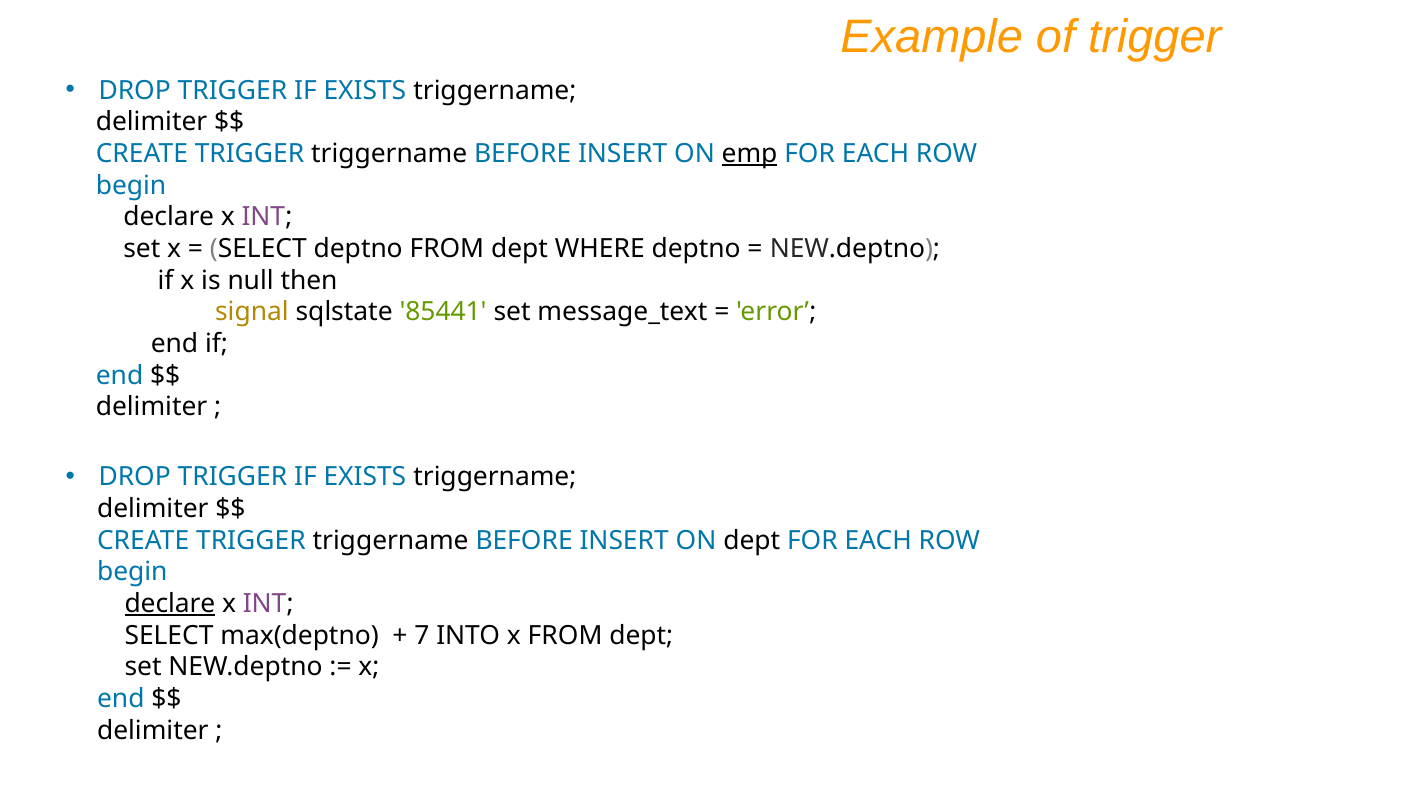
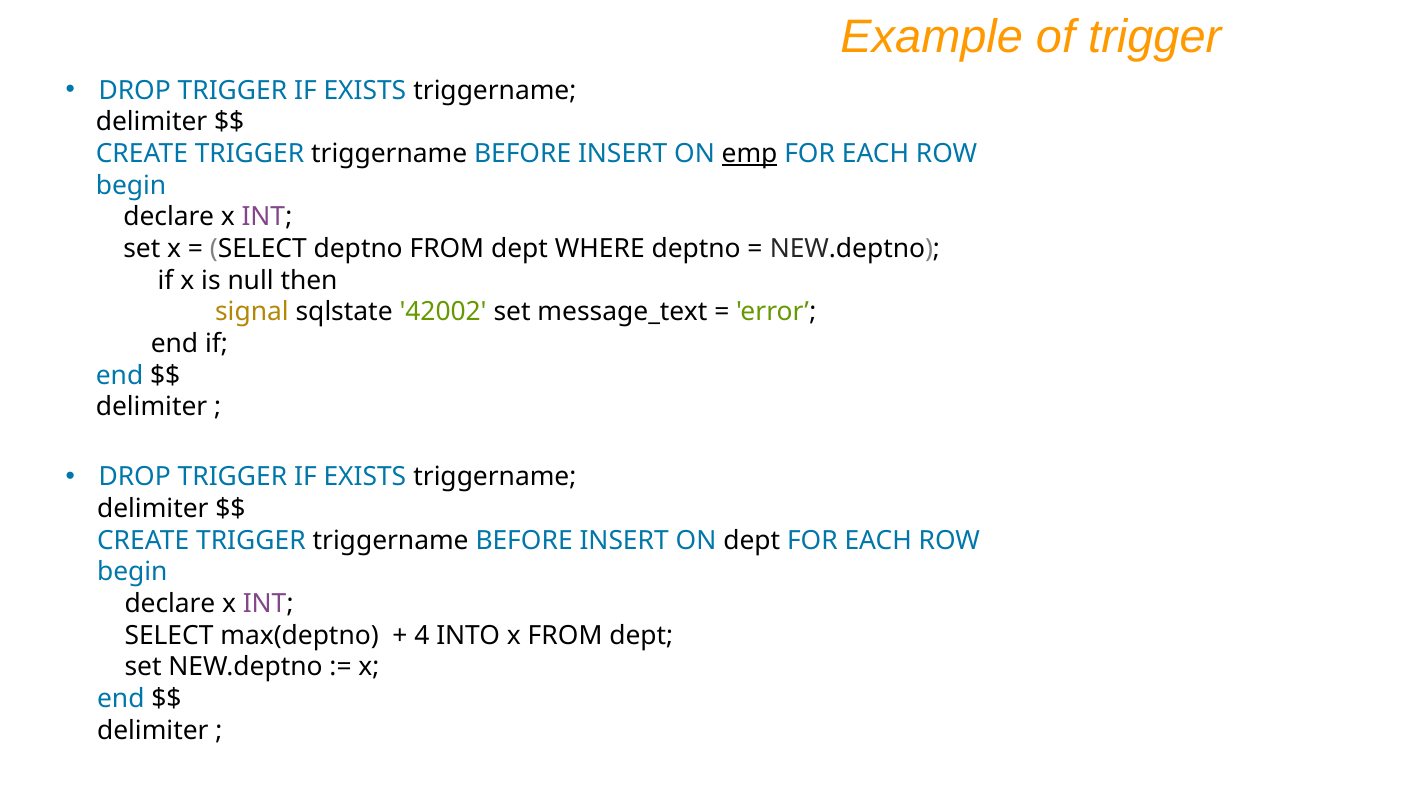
85441: 85441 -> 42002
declare at (170, 604) underline: present -> none
7: 7 -> 4
